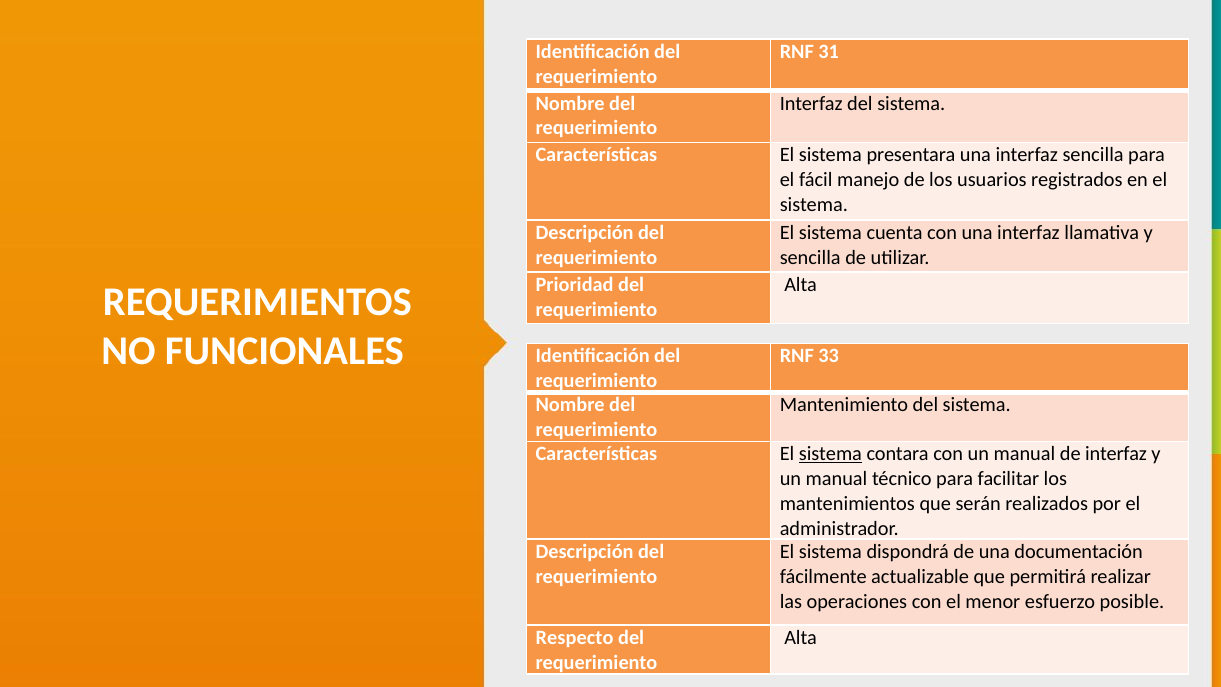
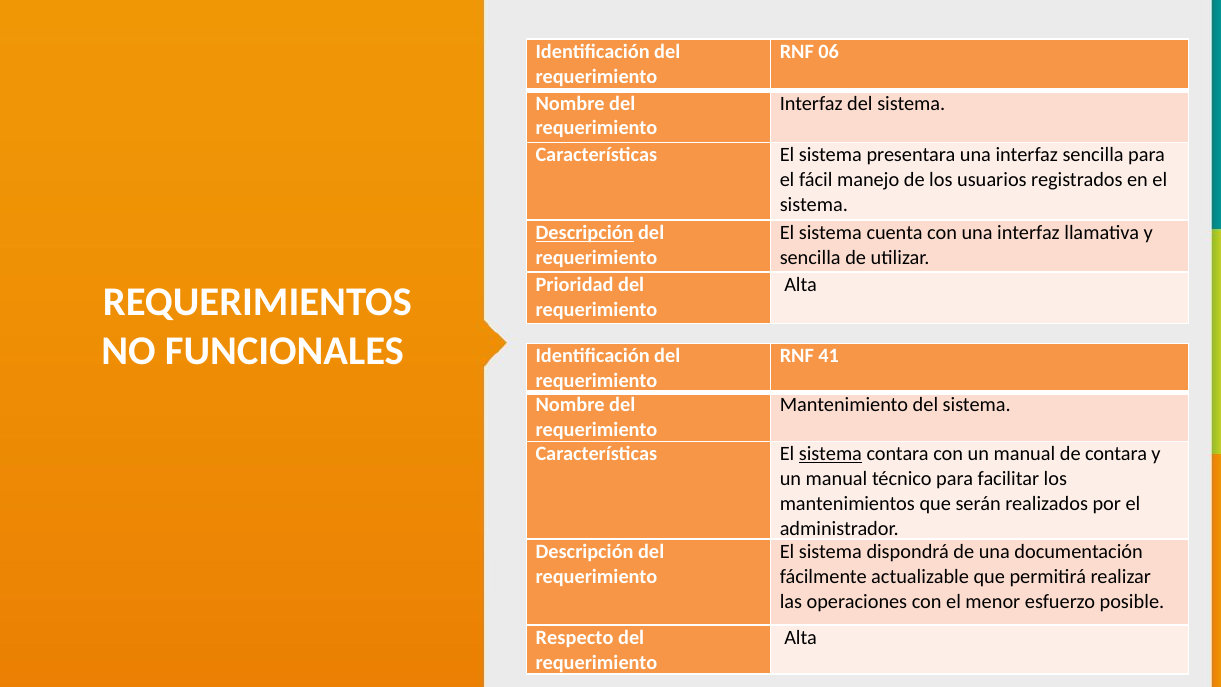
31: 31 -> 06
Descripción at (585, 233) underline: none -> present
33: 33 -> 41
de interfaz: interfaz -> contara
